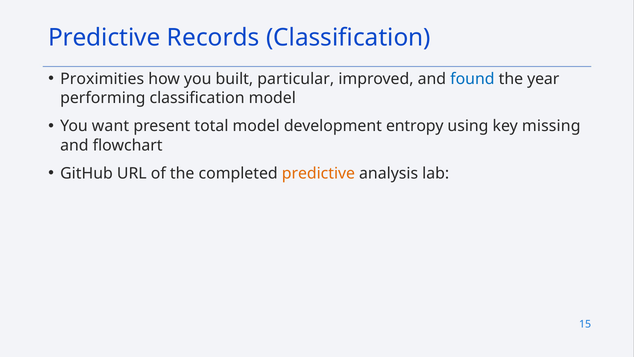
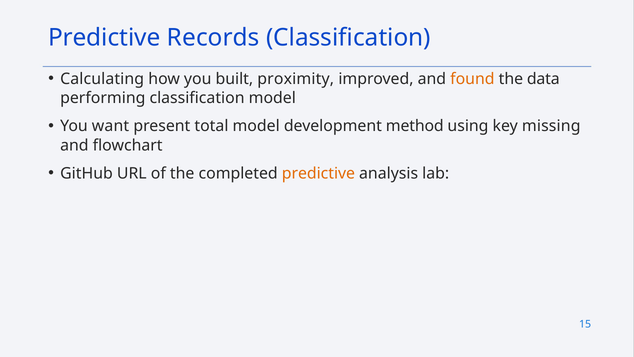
Proximities: Proximities -> Calculating
particular: particular -> proximity
found colour: blue -> orange
year: year -> data
entropy: entropy -> method
